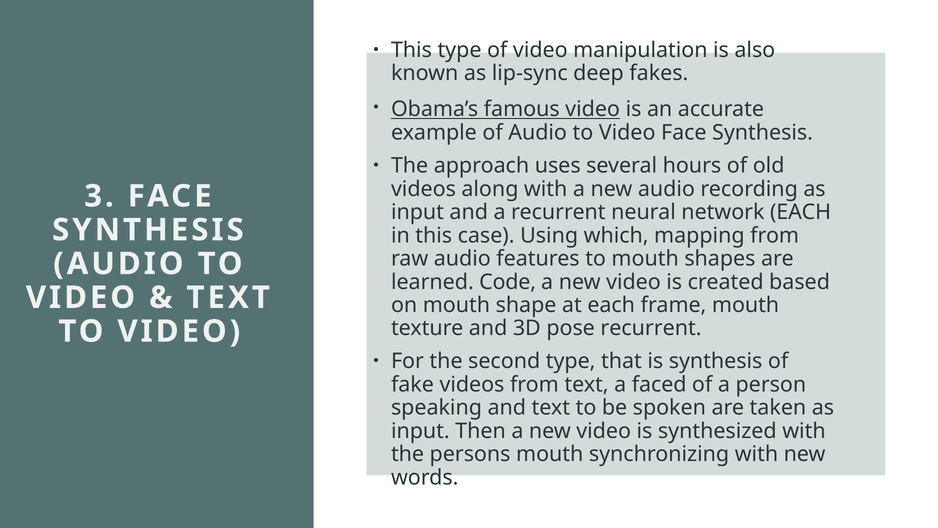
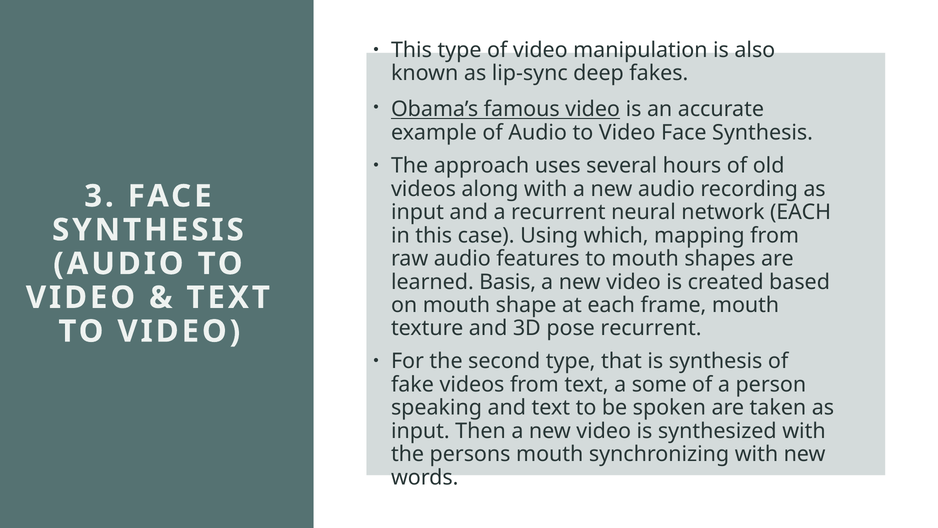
Code: Code -> Basis
faced: faced -> some
